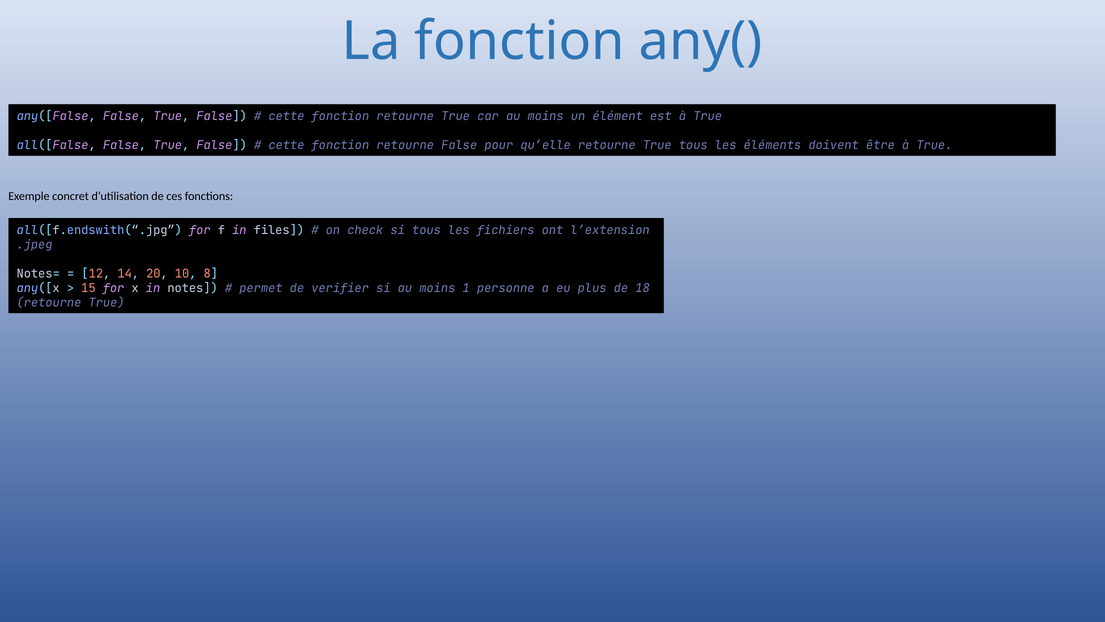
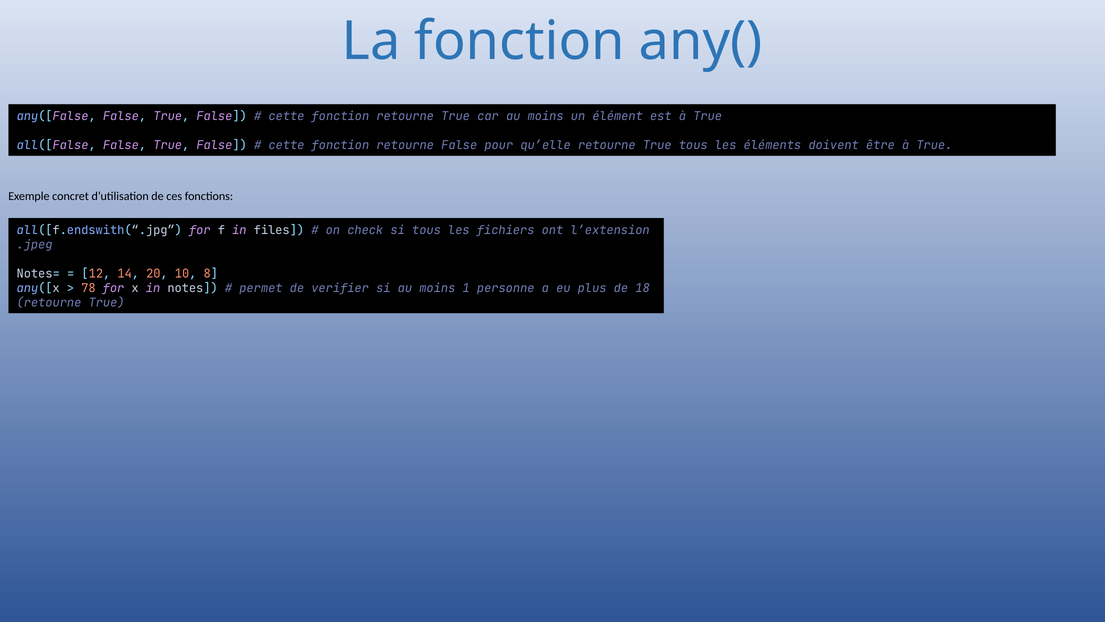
15: 15 -> 78
